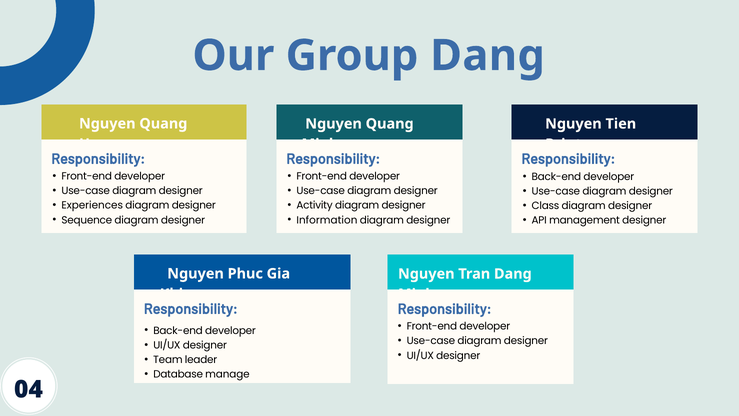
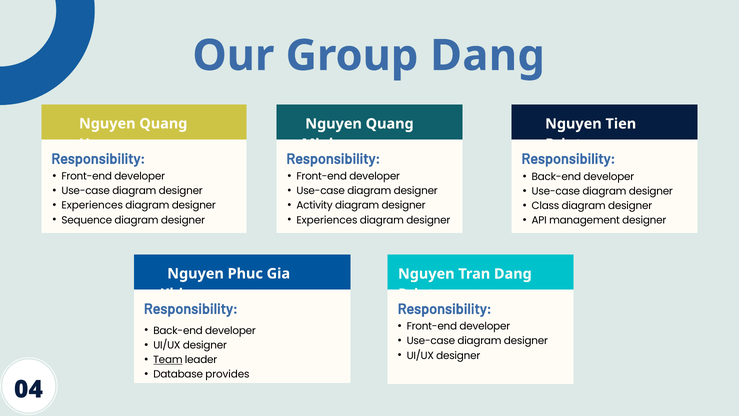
Information at (327, 220): Information -> Experiences
Minh at (416, 294): Minh -> Print
Team underline: none -> present
manage: manage -> provides
